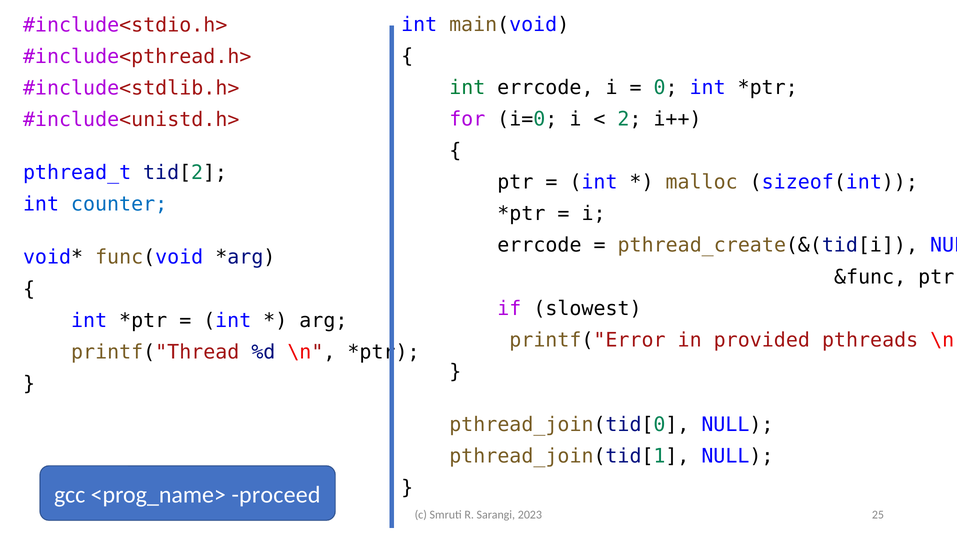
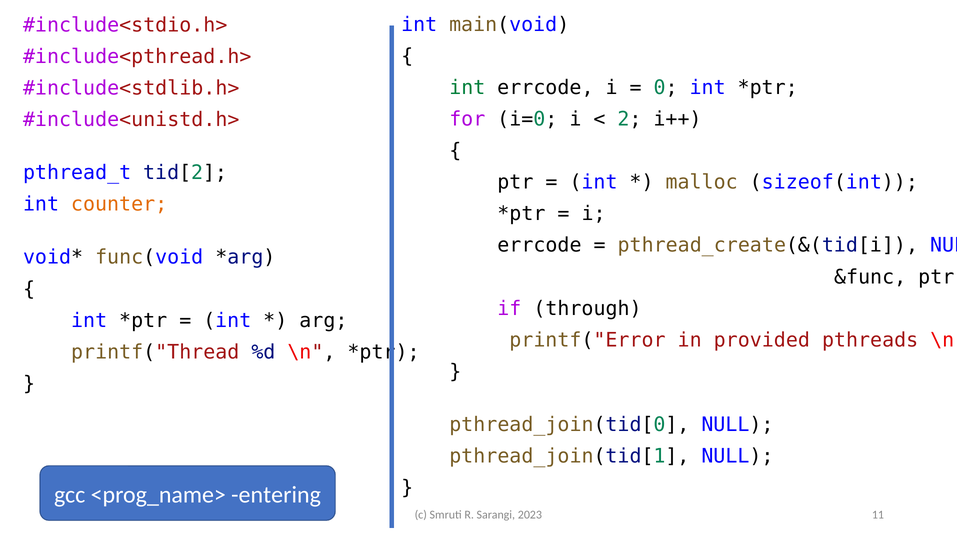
counter colour: blue -> orange
slowest: slowest -> through
proceed: proceed -> entering
25: 25 -> 11
